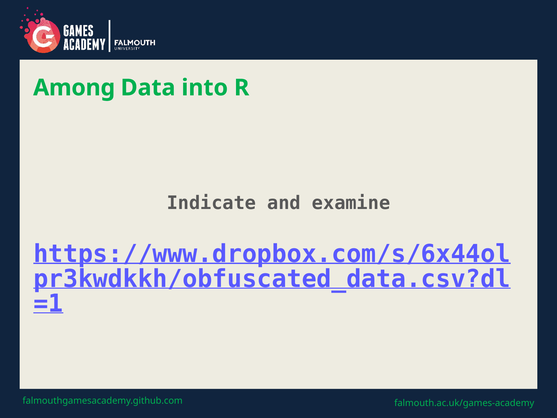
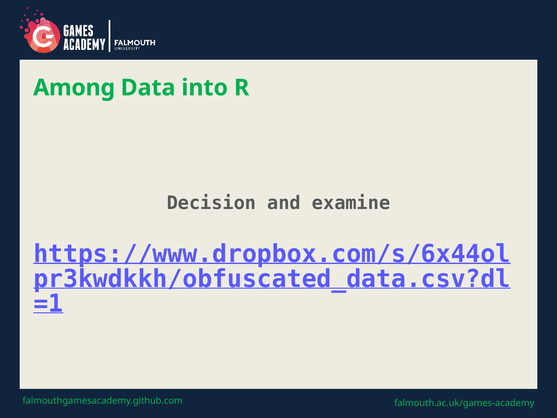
Indicate: Indicate -> Decision
